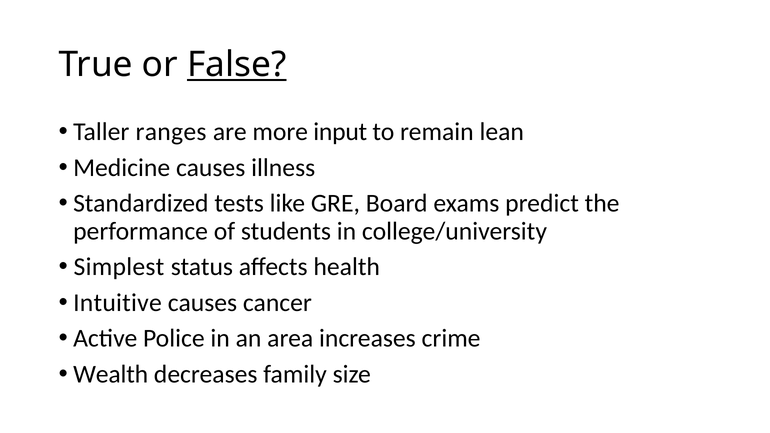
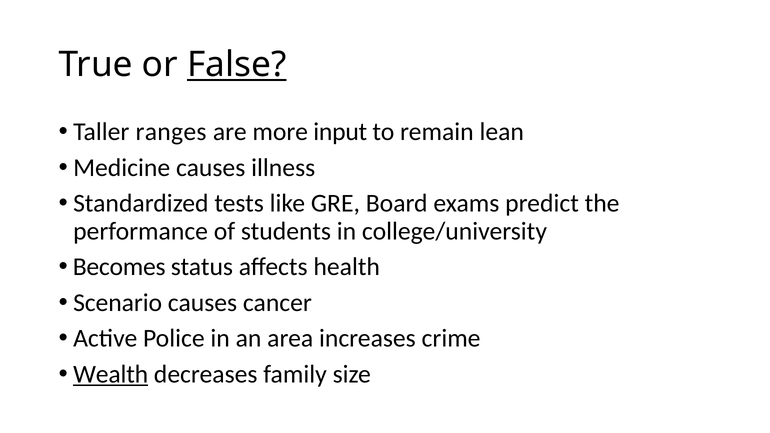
Simplest: Simplest -> Becomes
Intuitive: Intuitive -> Scenario
Wealth underline: none -> present
